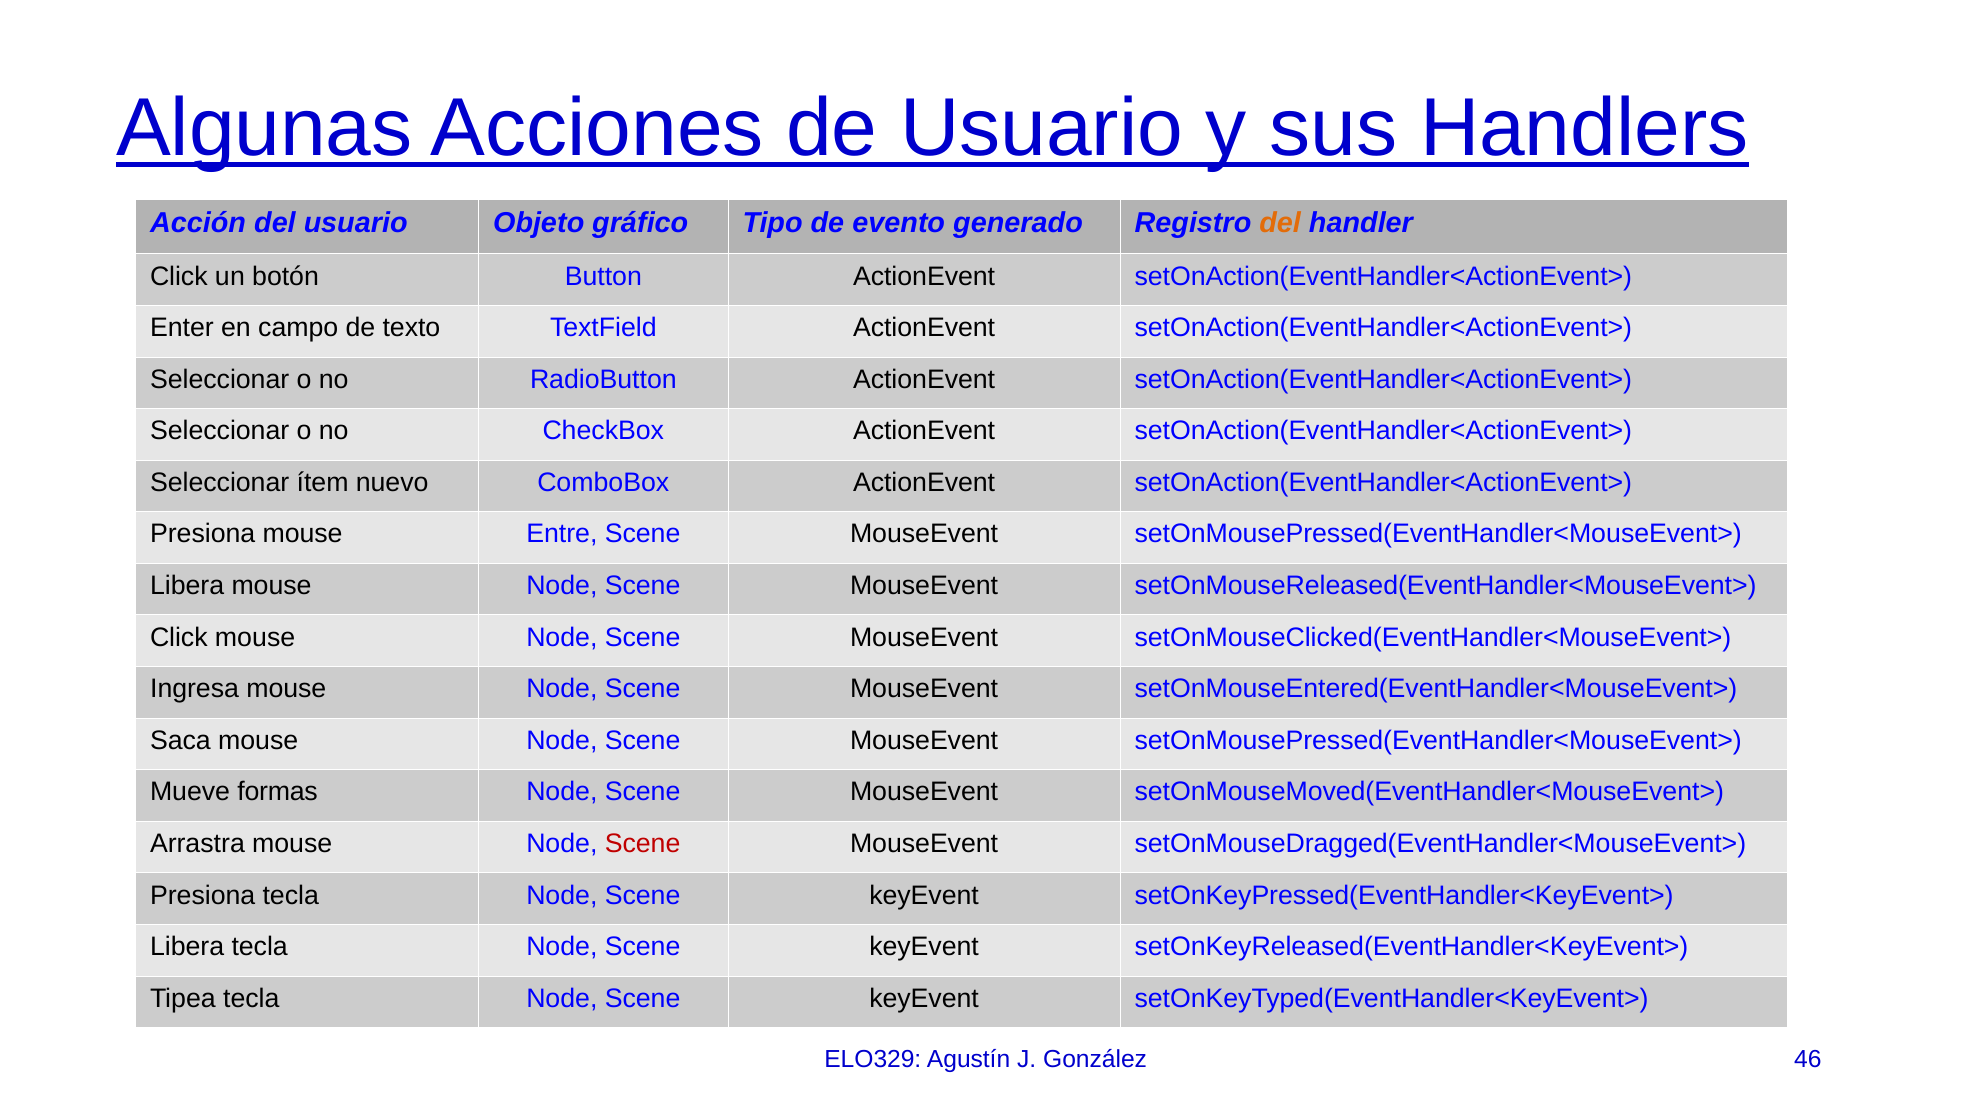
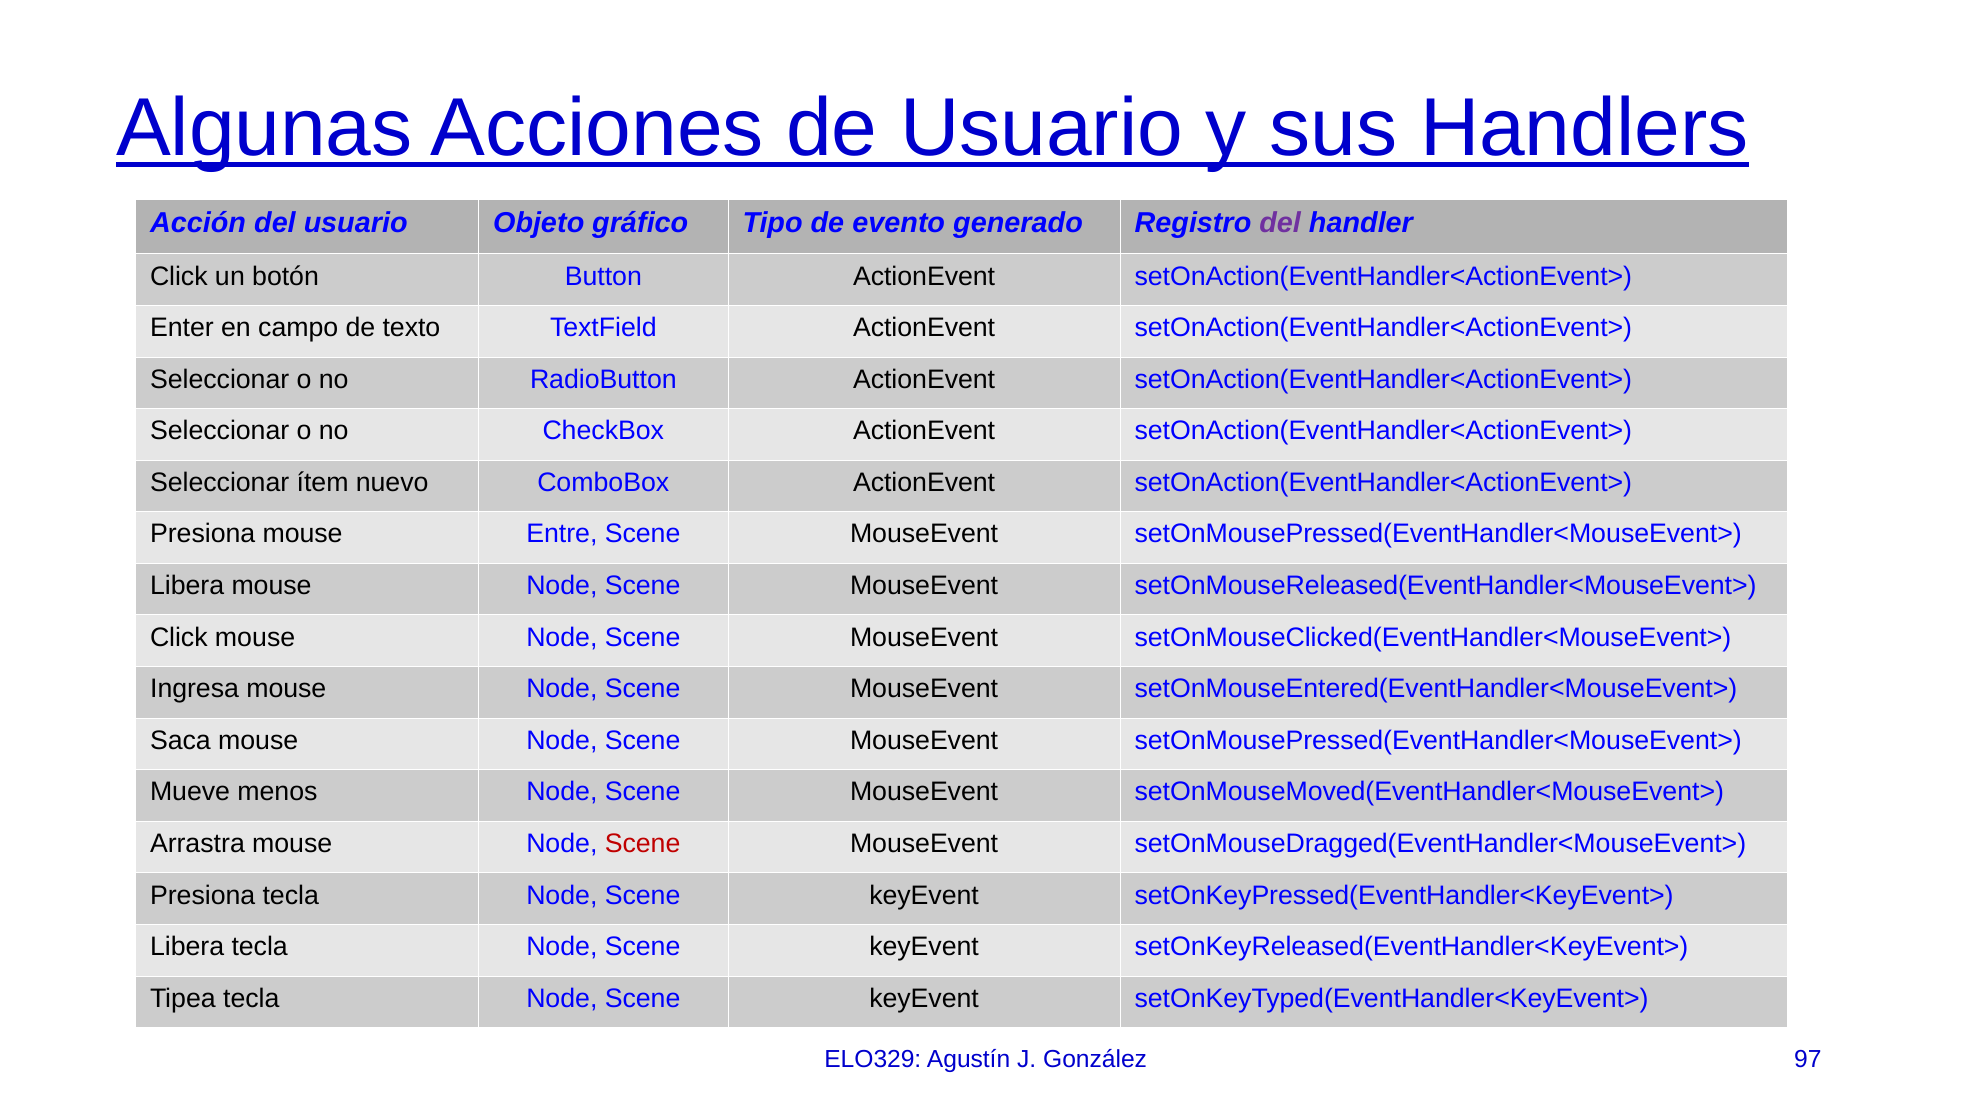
del at (1280, 223) colour: orange -> purple
formas: formas -> menos
46: 46 -> 97
